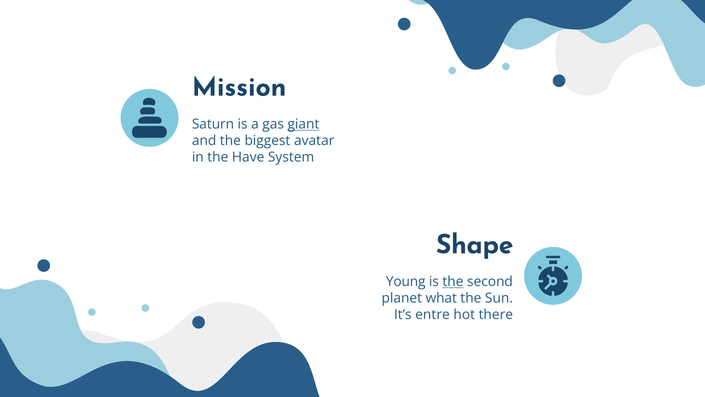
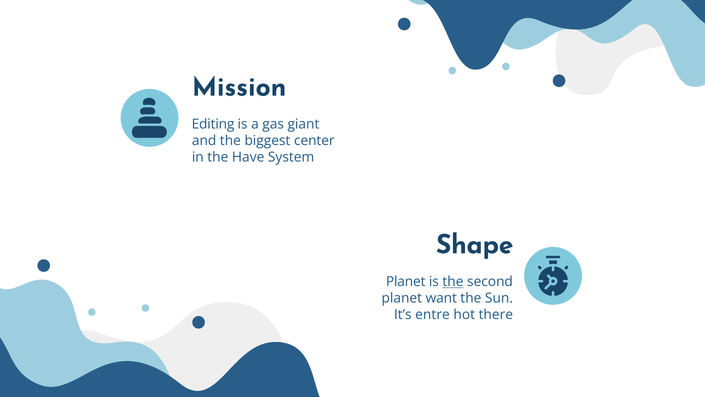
Saturn: Saturn -> Editing
giant underline: present -> none
avatar: avatar -> center
Young at (406, 282): Young -> Planet
what: what -> want
